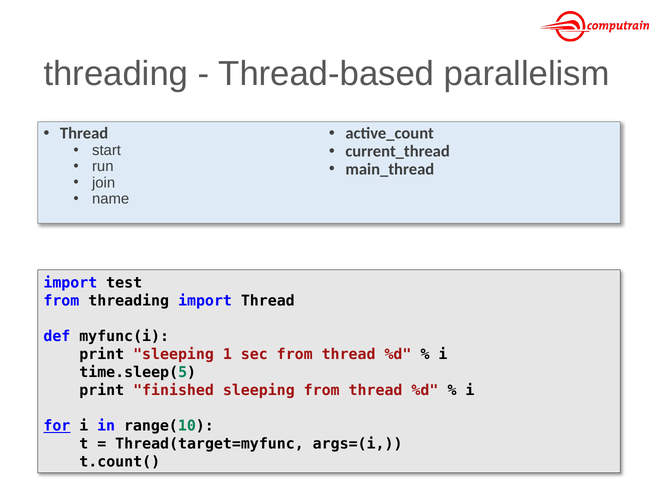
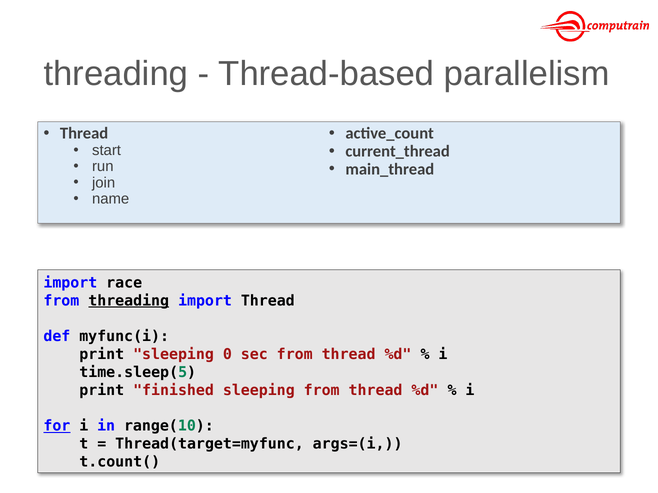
test: test -> race
threading at (129, 301) underline: none -> present
1: 1 -> 0
